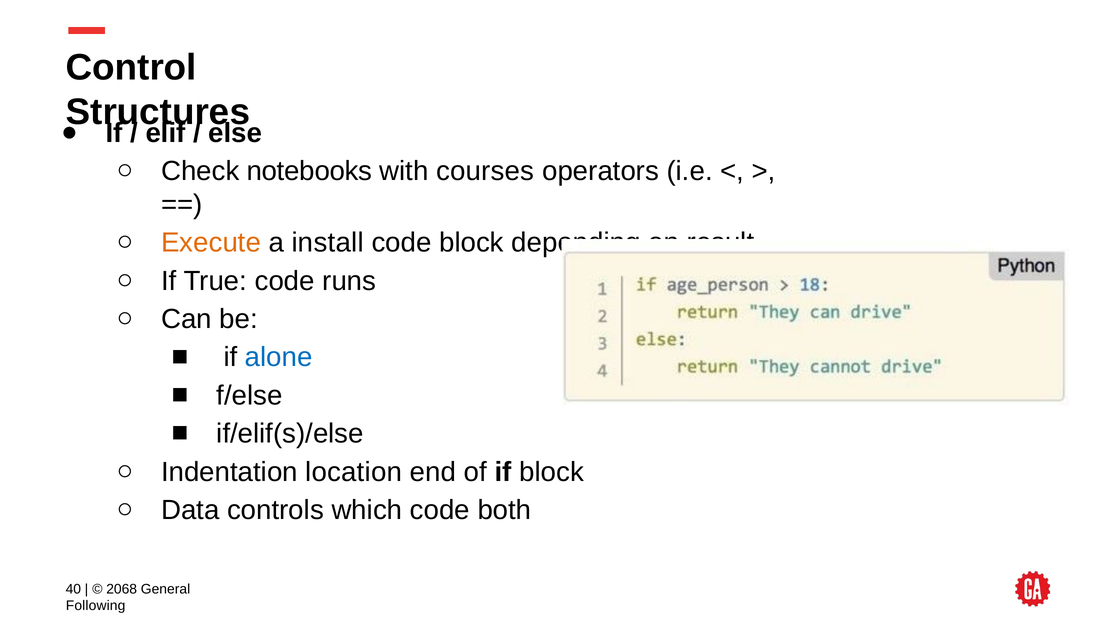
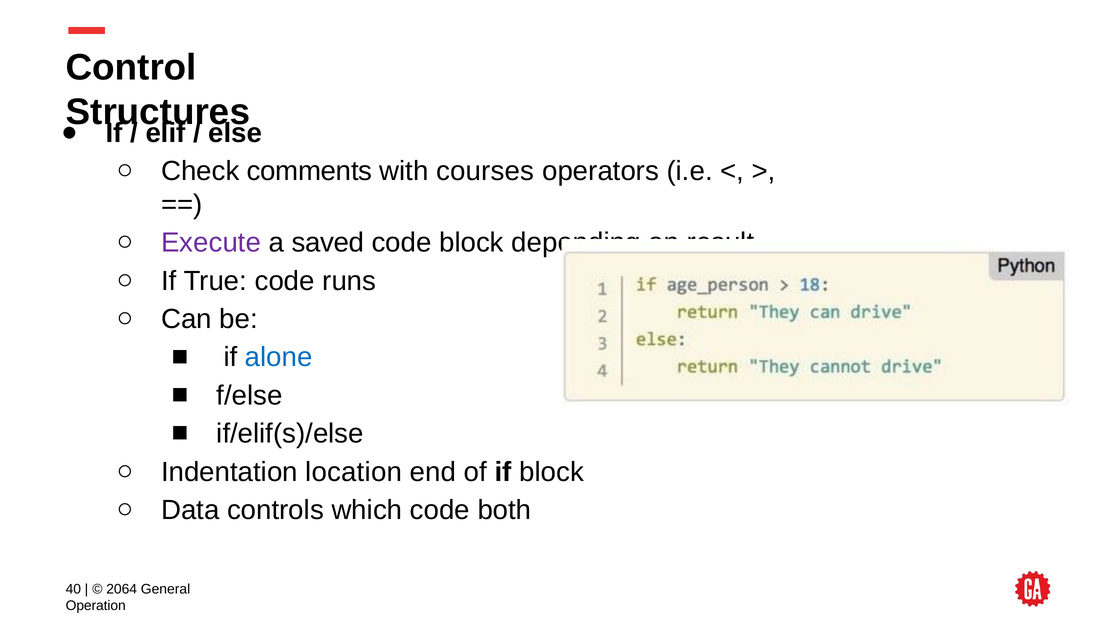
notebooks: notebooks -> comments
Execute colour: orange -> purple
install: install -> saved
2068: 2068 -> 2064
Following: Following -> Operation
